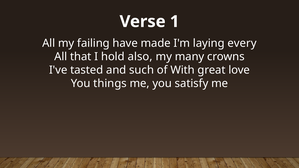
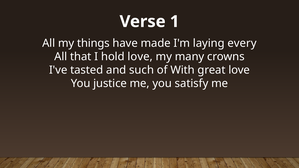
failing: failing -> things
hold also: also -> love
things: things -> justice
